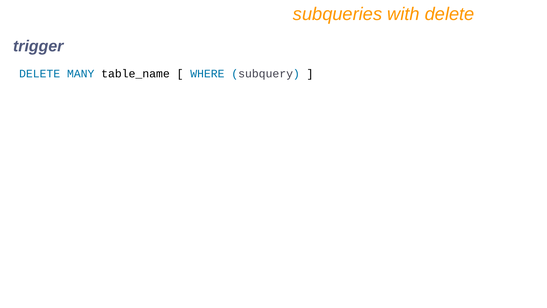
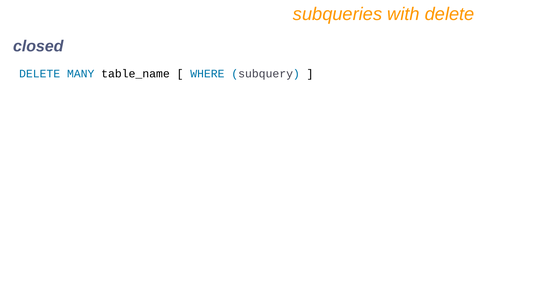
trigger: trigger -> closed
